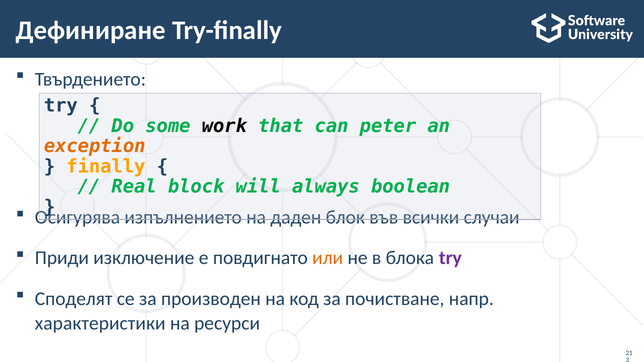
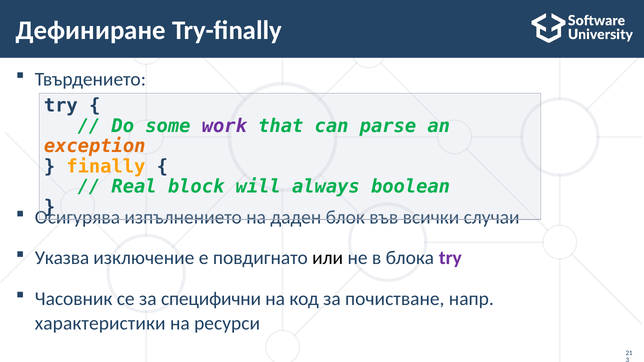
work colour: black -> purple
peter: peter -> parse
Приди: Приди -> Указва
или colour: orange -> black
Споделят: Споделят -> Часовник
производен: производен -> специфични
